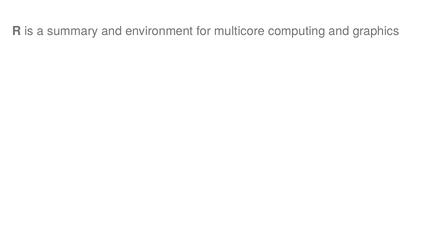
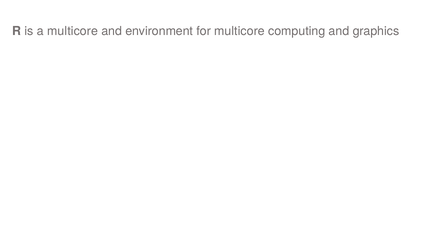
a summary: summary -> multicore
